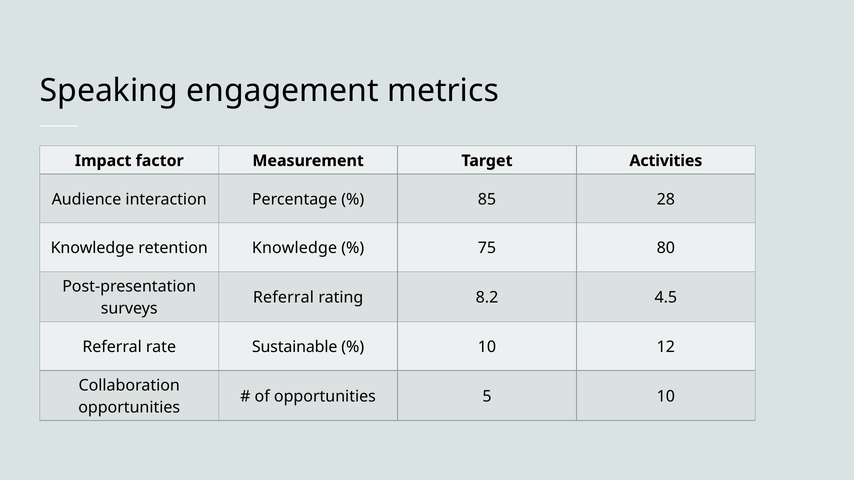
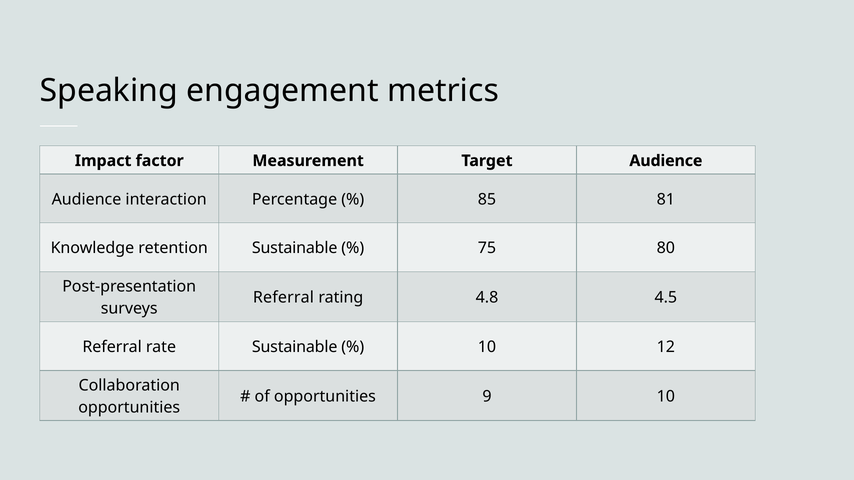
Target Activities: Activities -> Audience
28: 28 -> 81
retention Knowledge: Knowledge -> Sustainable
8.2: 8.2 -> 4.8
5: 5 -> 9
